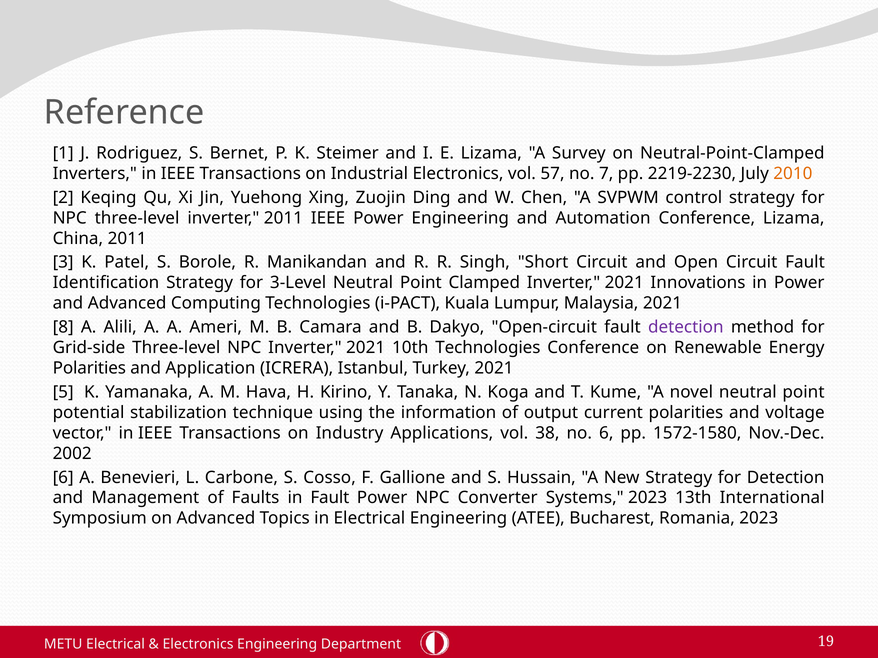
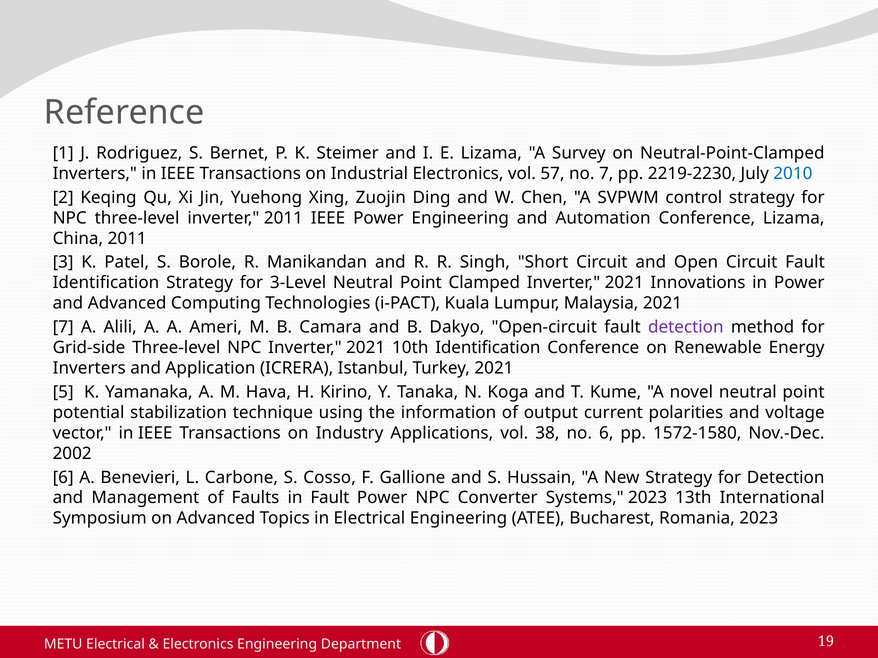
2010 colour: orange -> blue
8 at (63, 327): 8 -> 7
10th Technologies: Technologies -> Identification
Polarities at (89, 368): Polarities -> Inverters
